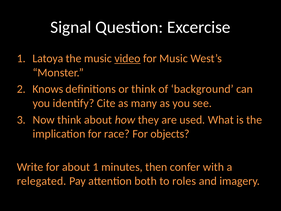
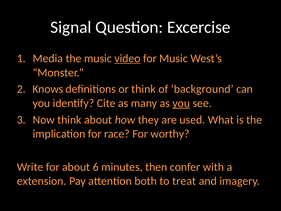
Latoya: Latoya -> Media
you at (181, 103) underline: none -> present
objects: objects -> worthy
about 1: 1 -> 6
relegated: relegated -> extension
roles: roles -> treat
